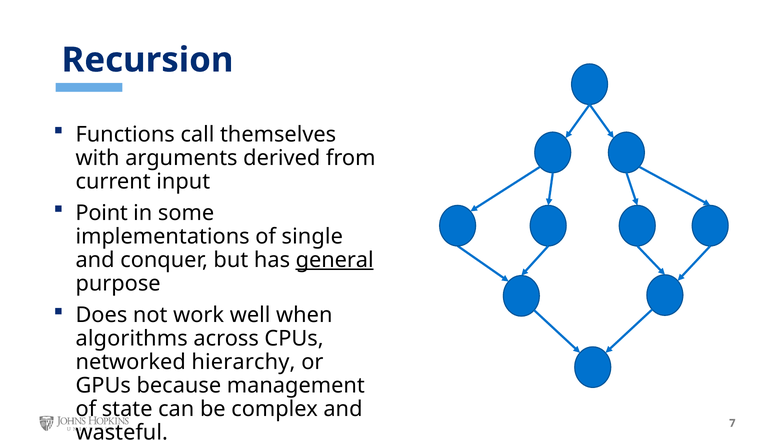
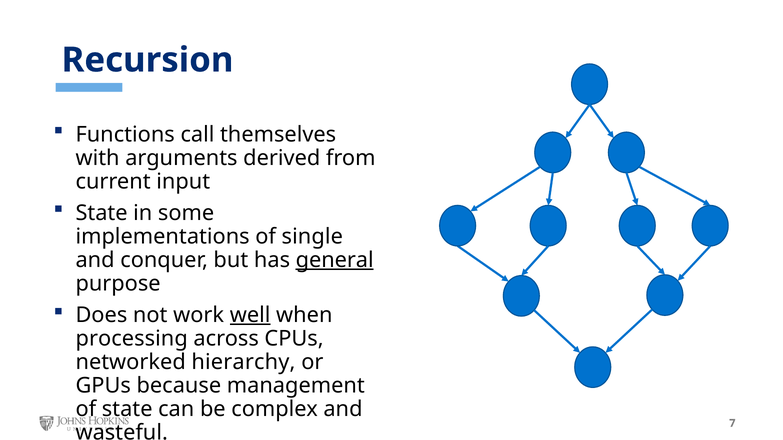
Point at (102, 213): Point -> State
well underline: none -> present
algorithms: algorithms -> processing
